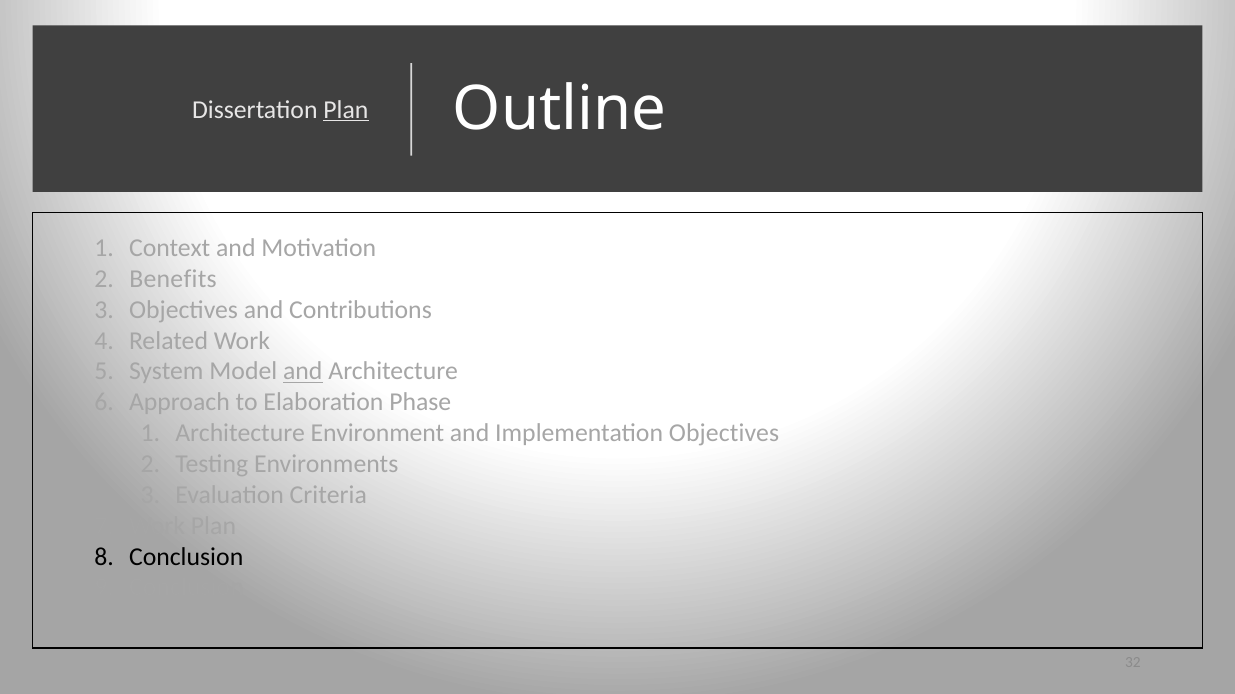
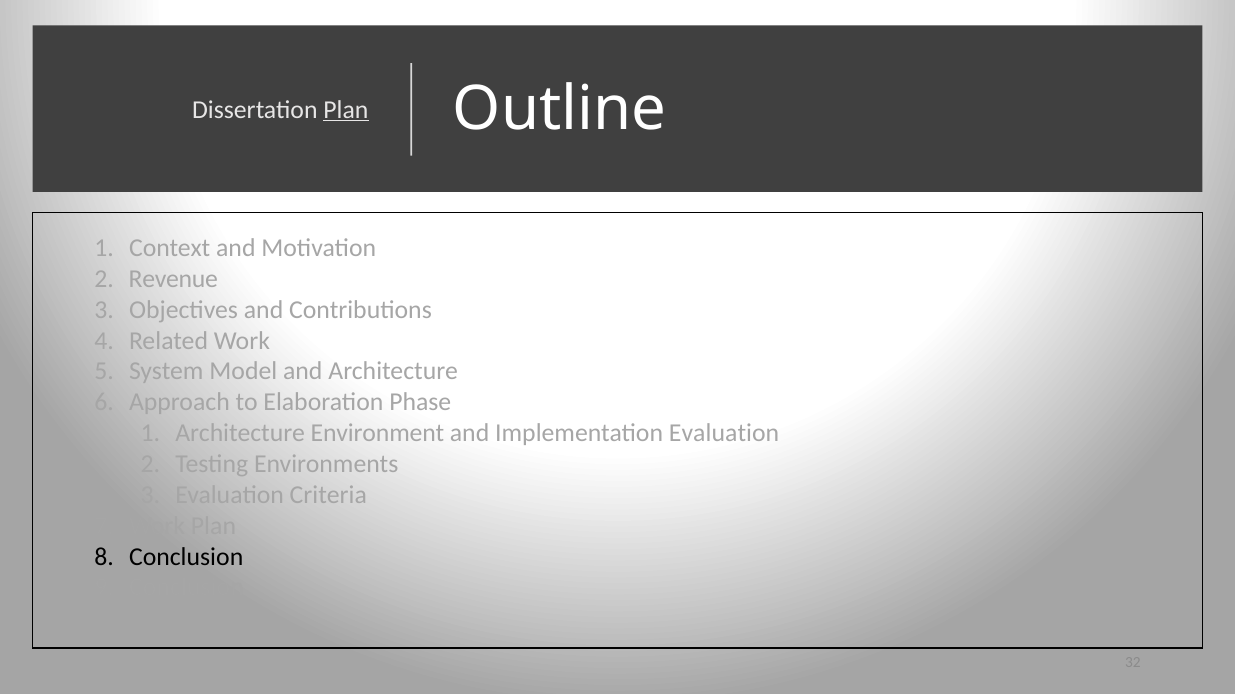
Benefits: Benefits -> Revenue
and at (303, 372) underline: present -> none
Implementation Objectives: Objectives -> Evaluation
